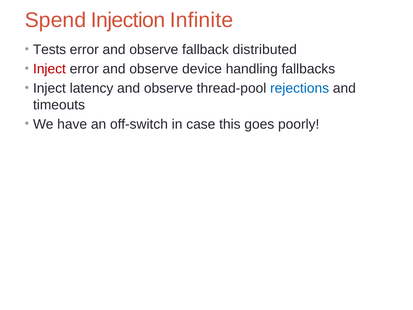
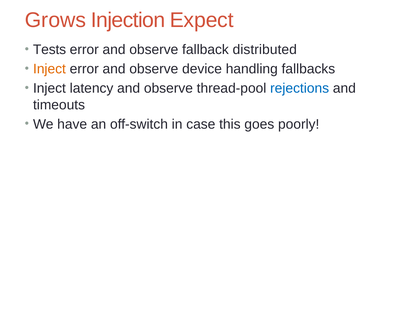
Spend: Spend -> Grows
Infinite: Infinite -> Expect
Inject at (49, 69) colour: red -> orange
